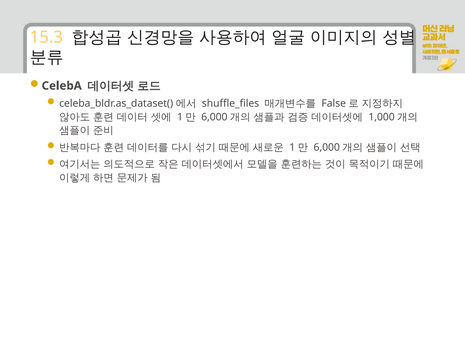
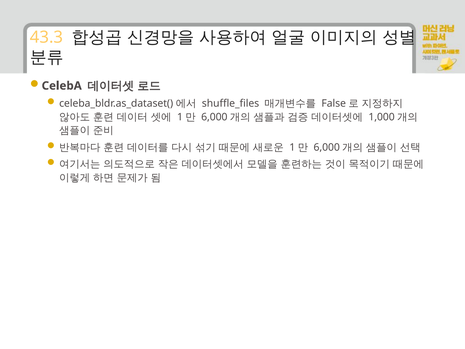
15.3: 15.3 -> 43.3
